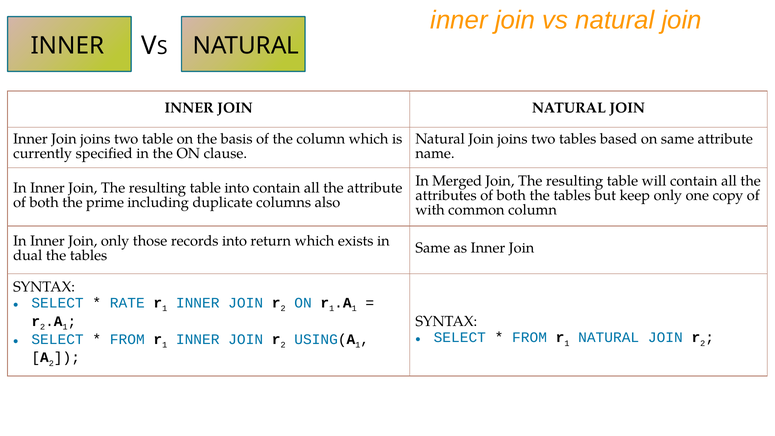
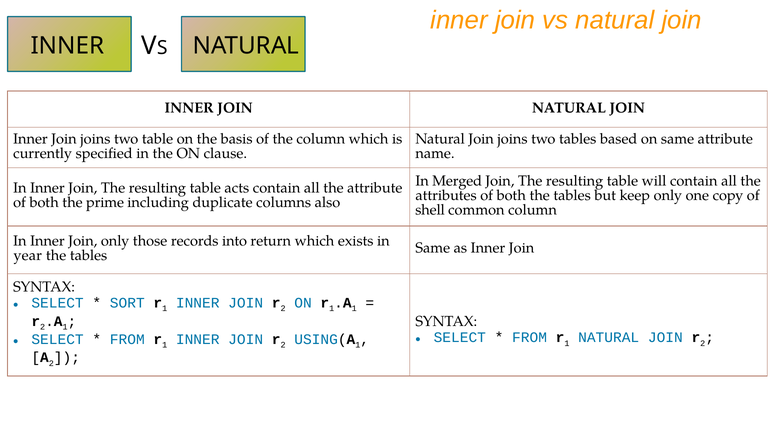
table into: into -> acts
with: with -> shell
dual: dual -> year
RATE: RATE -> SORT
